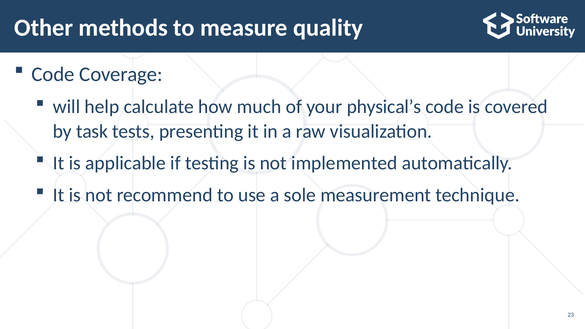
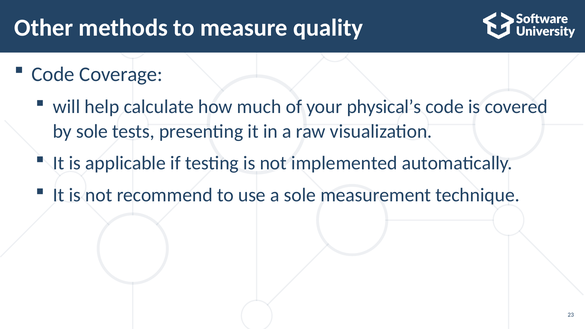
by task: task -> sole
